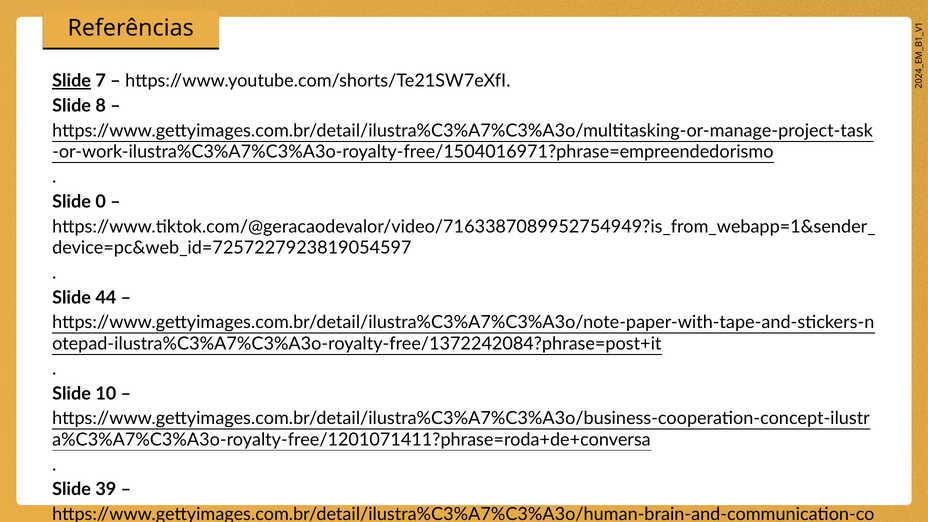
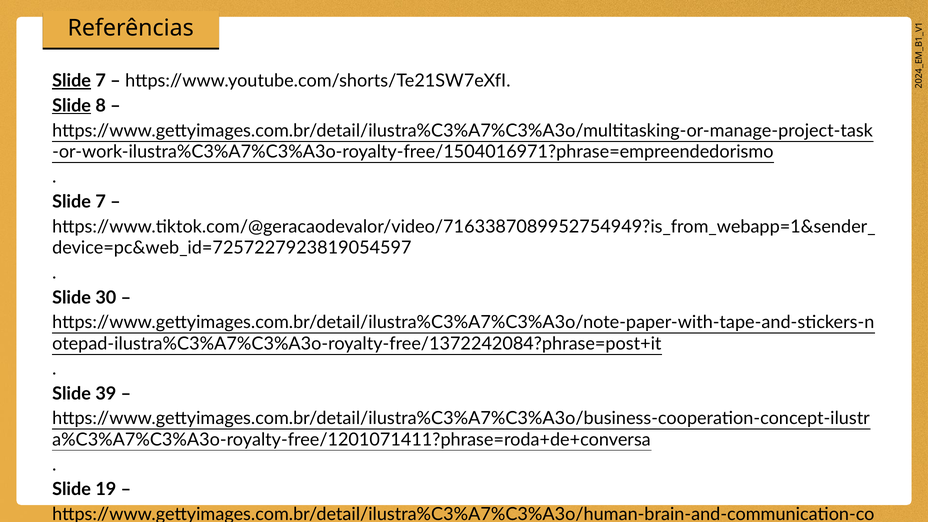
Slide at (72, 106) underline: none -> present
0 at (101, 202): 0 -> 7
44: 44 -> 30
10: 10 -> 39
39: 39 -> 19
